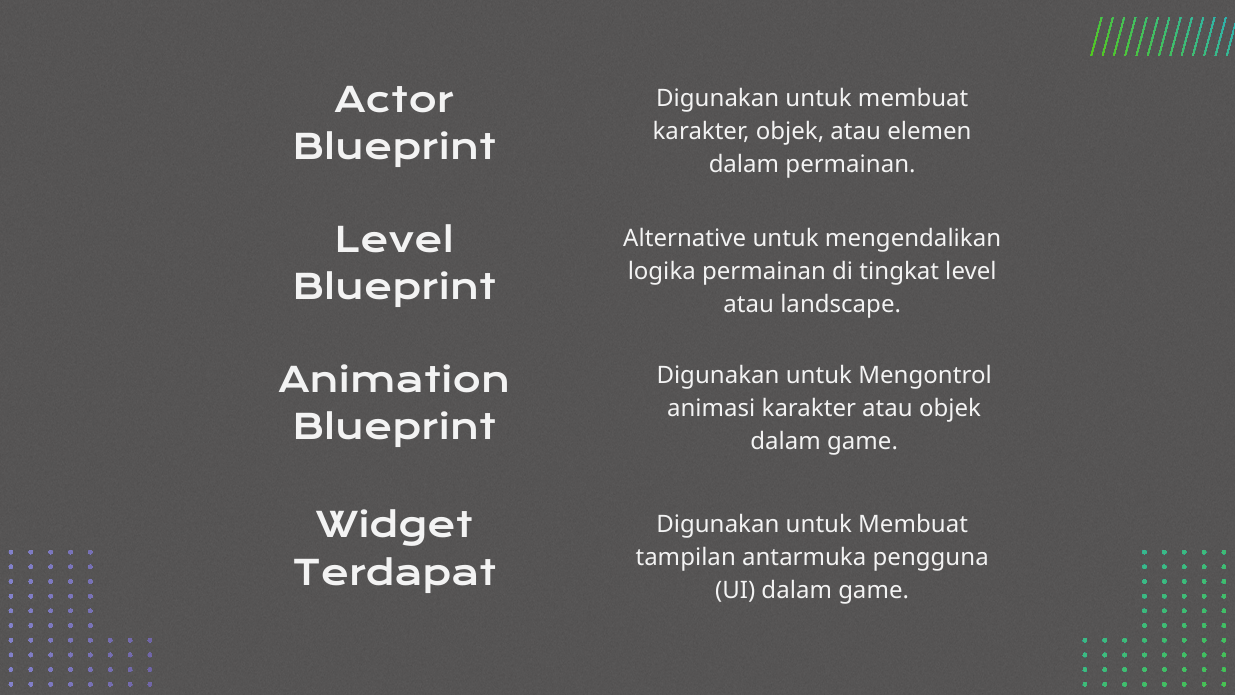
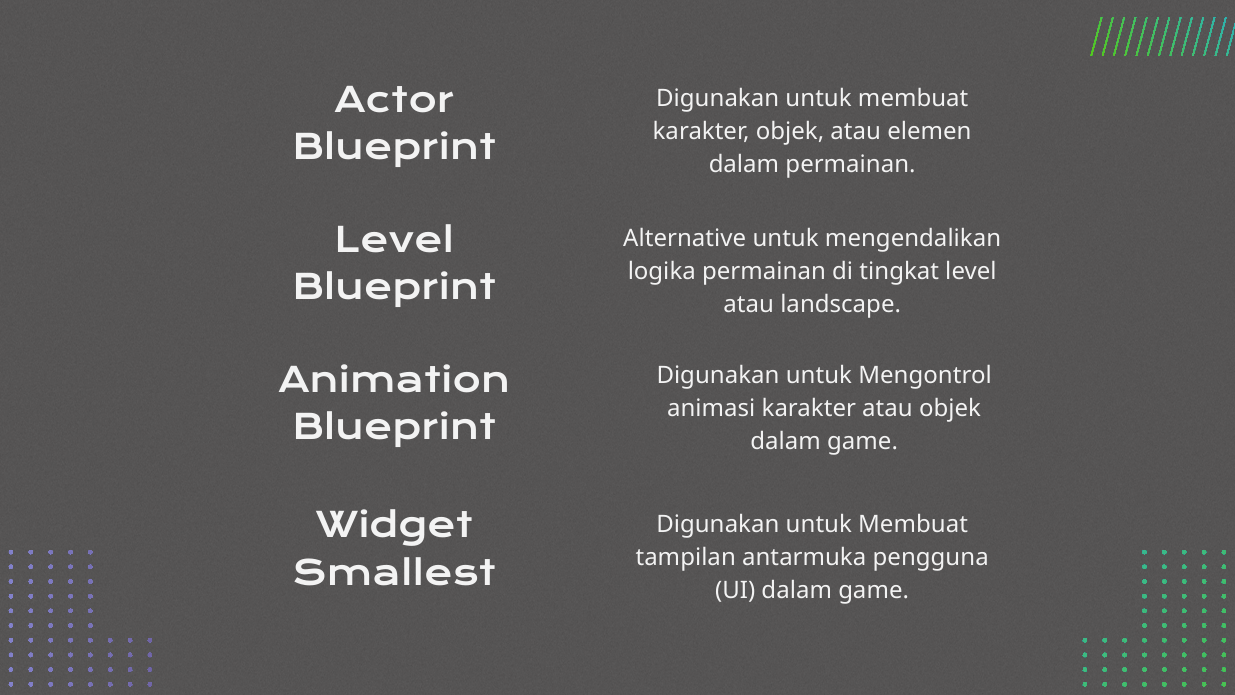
Terdapat: Terdapat -> Smallest
